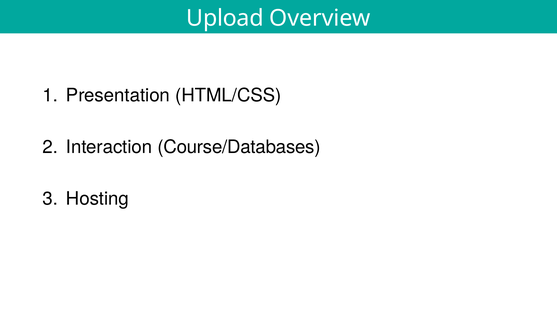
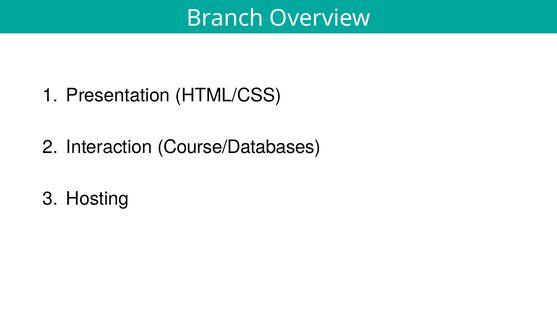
Upload: Upload -> Branch
